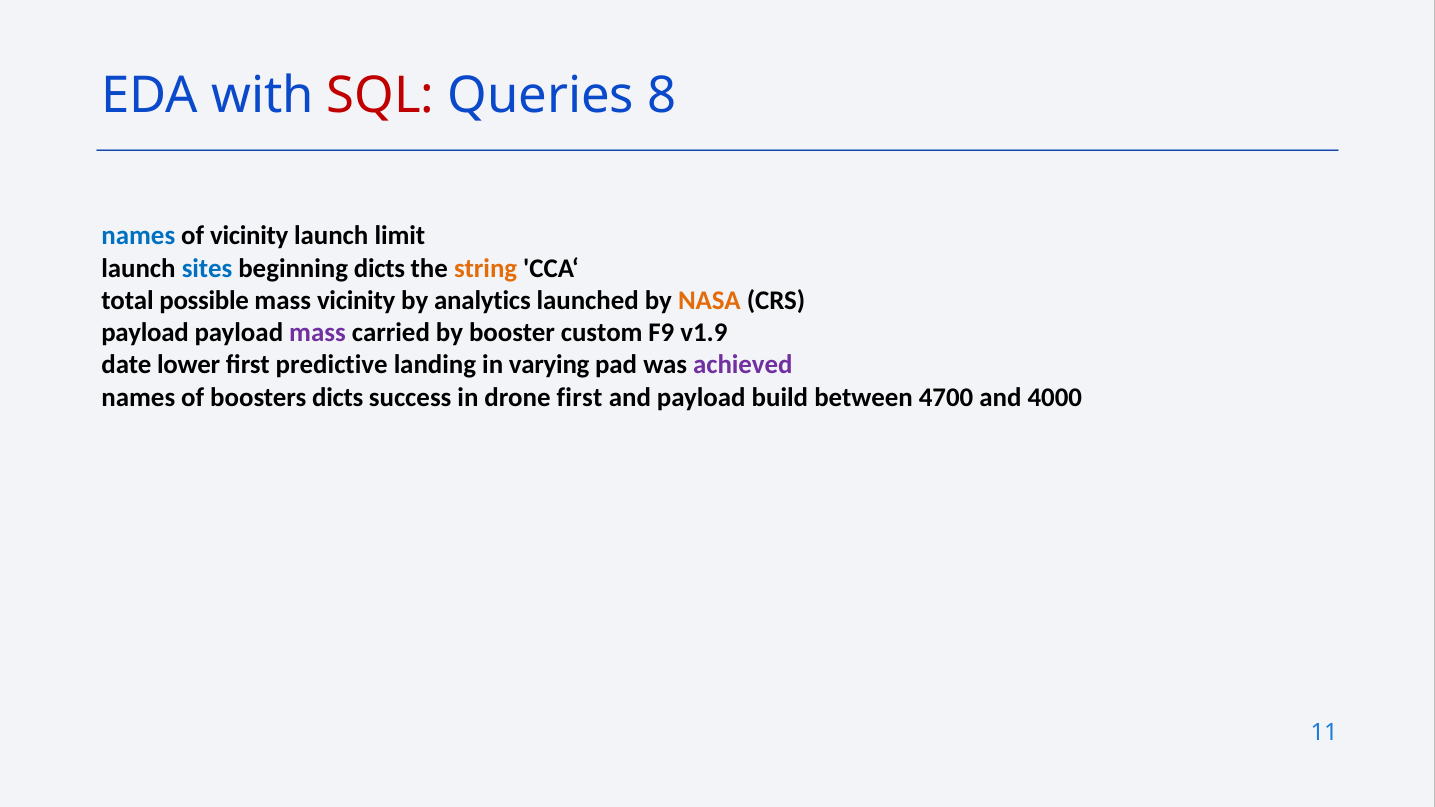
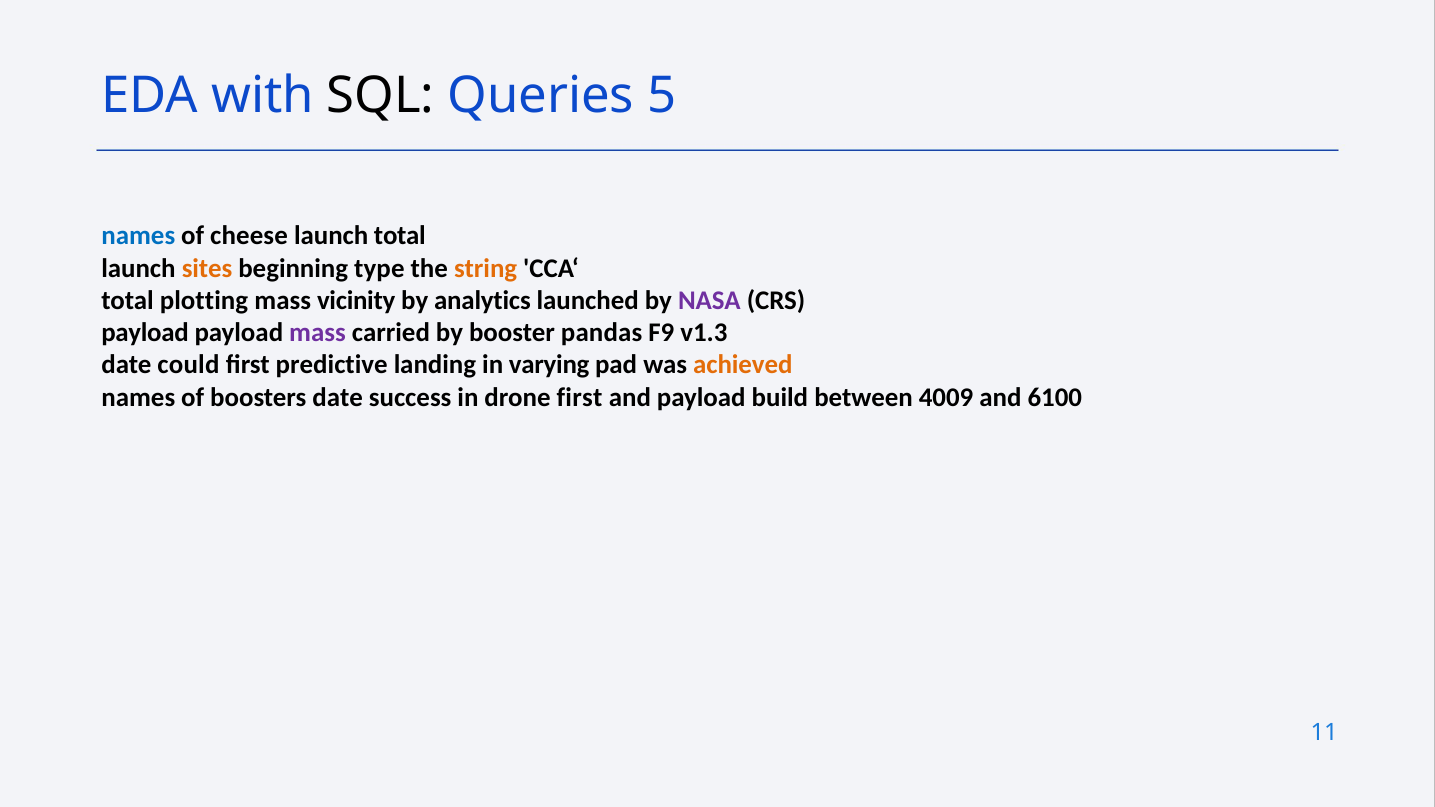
SQL colour: red -> black
8: 8 -> 5
of vicinity: vicinity -> cheese
launch limit: limit -> total
sites colour: blue -> orange
beginning dicts: dicts -> type
possible: possible -> plotting
NASA colour: orange -> purple
custom: custom -> pandas
v1.9: v1.9 -> v1.3
lower: lower -> could
achieved colour: purple -> orange
boosters dicts: dicts -> date
4700: 4700 -> 4009
4000: 4000 -> 6100
